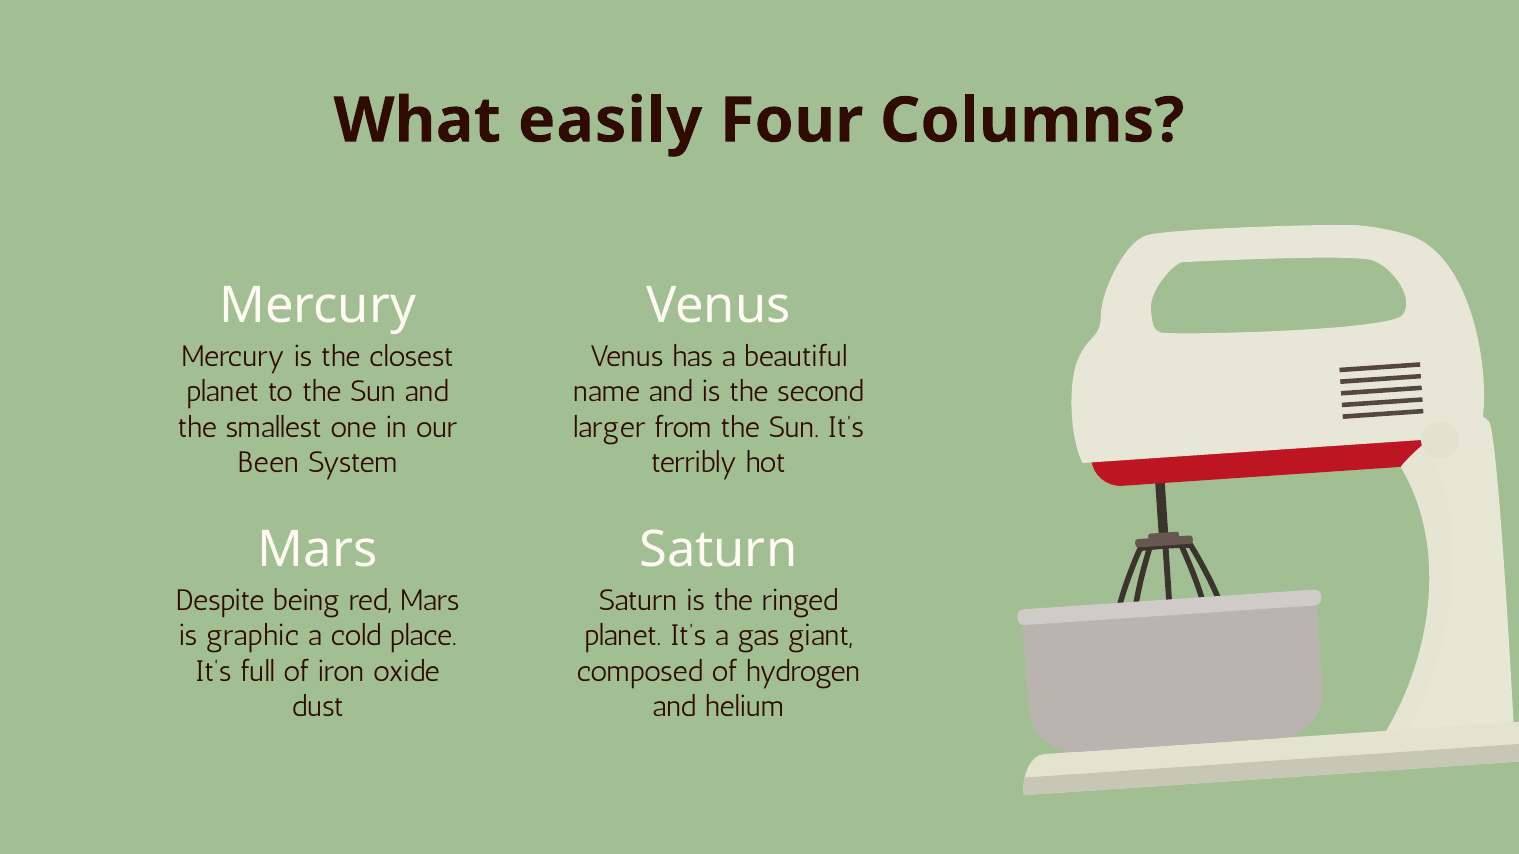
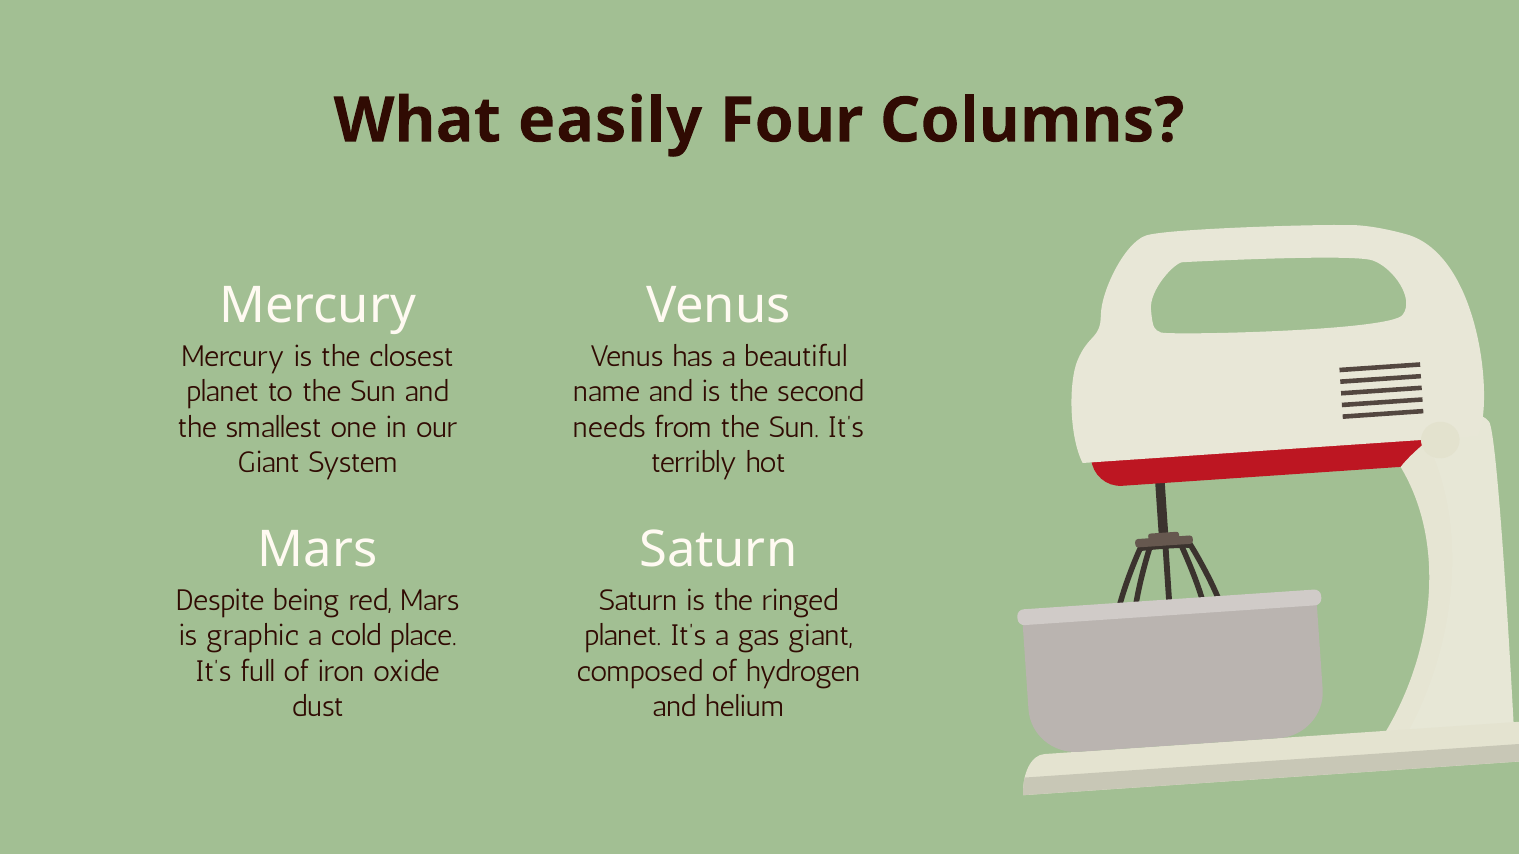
larger: larger -> needs
Been at (268, 463): Been -> Giant
